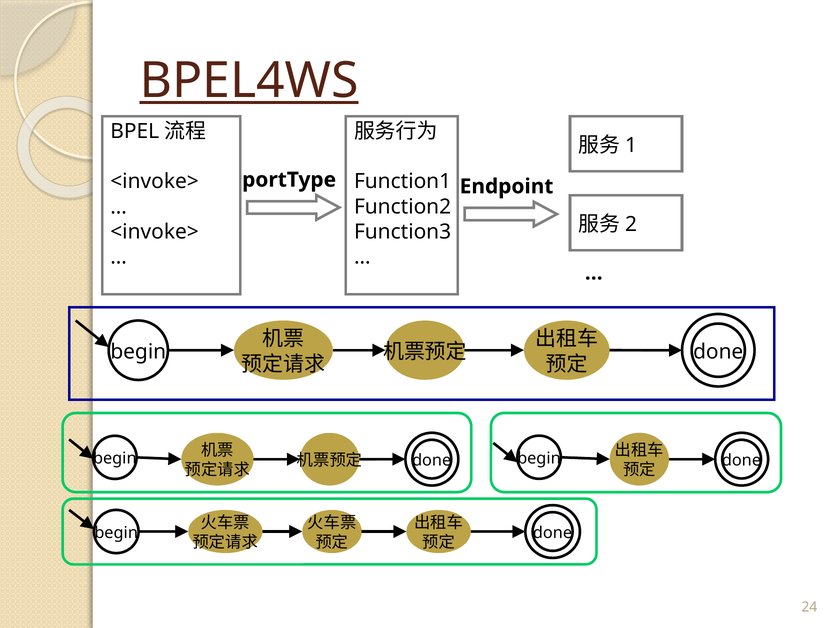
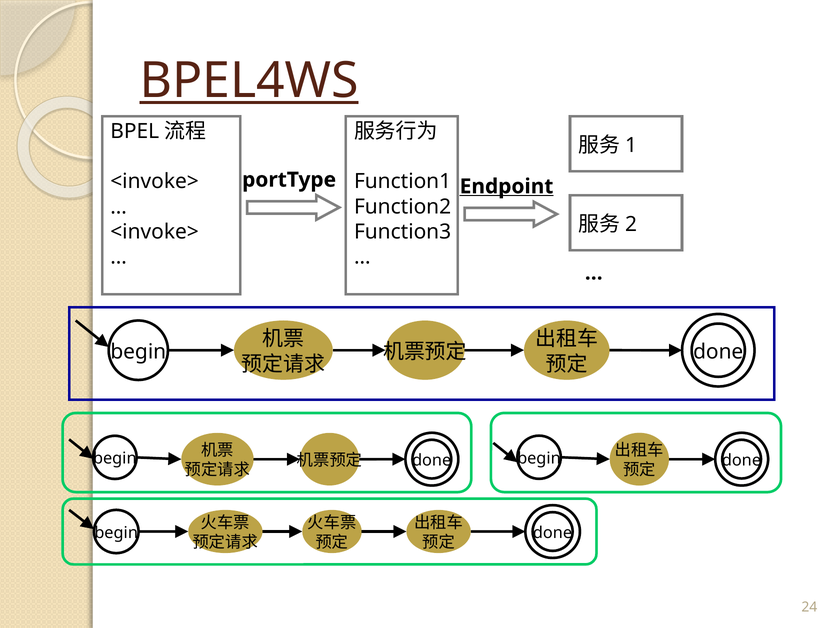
Endpoint underline: none -> present
